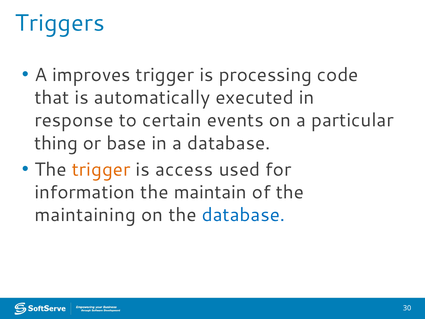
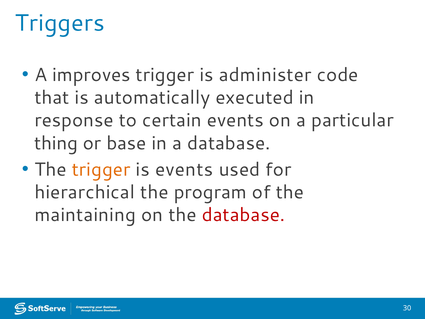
processing: processing -> administer
is access: access -> events
information: information -> hierarchical
maintain: maintain -> program
database at (243, 215) colour: blue -> red
